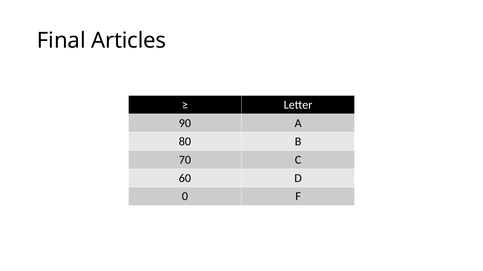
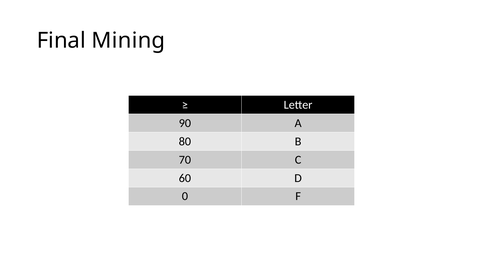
Articles: Articles -> Mining
